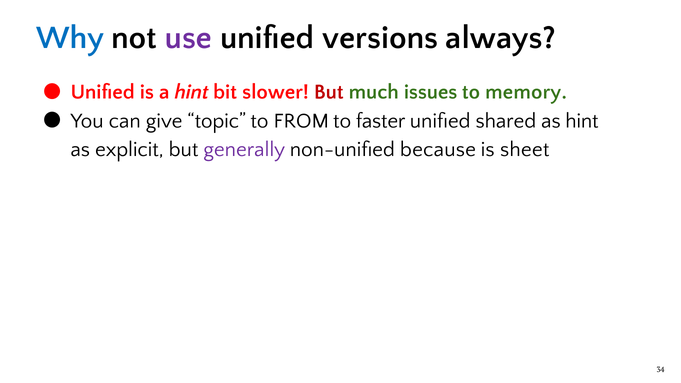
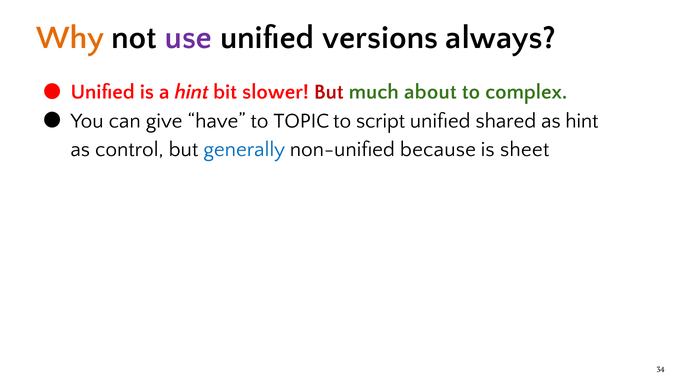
Why colour: blue -> orange
issues: issues -> about
memory: memory -> complex
topic: topic -> have
FROM: FROM -> TOPIC
faster: faster -> script
explicit: explicit -> control
generally colour: purple -> blue
